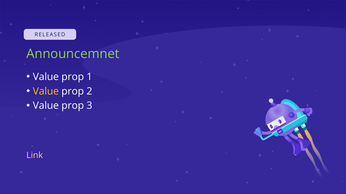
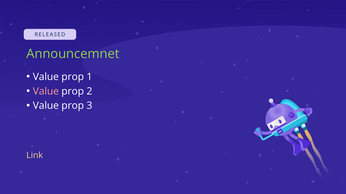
Value at (46, 91) colour: yellow -> pink
